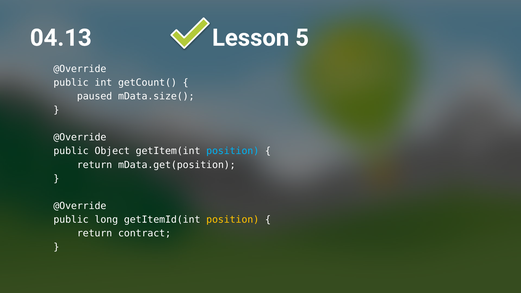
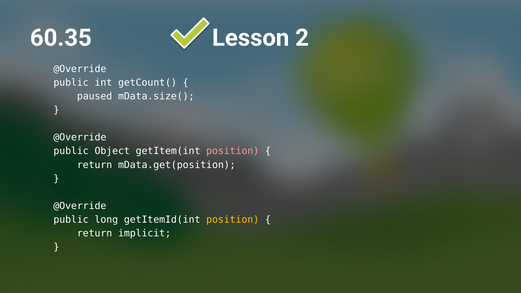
04.13: 04.13 -> 60.35
5: 5 -> 2
position at (233, 151) colour: light blue -> pink
contract: contract -> implicit
